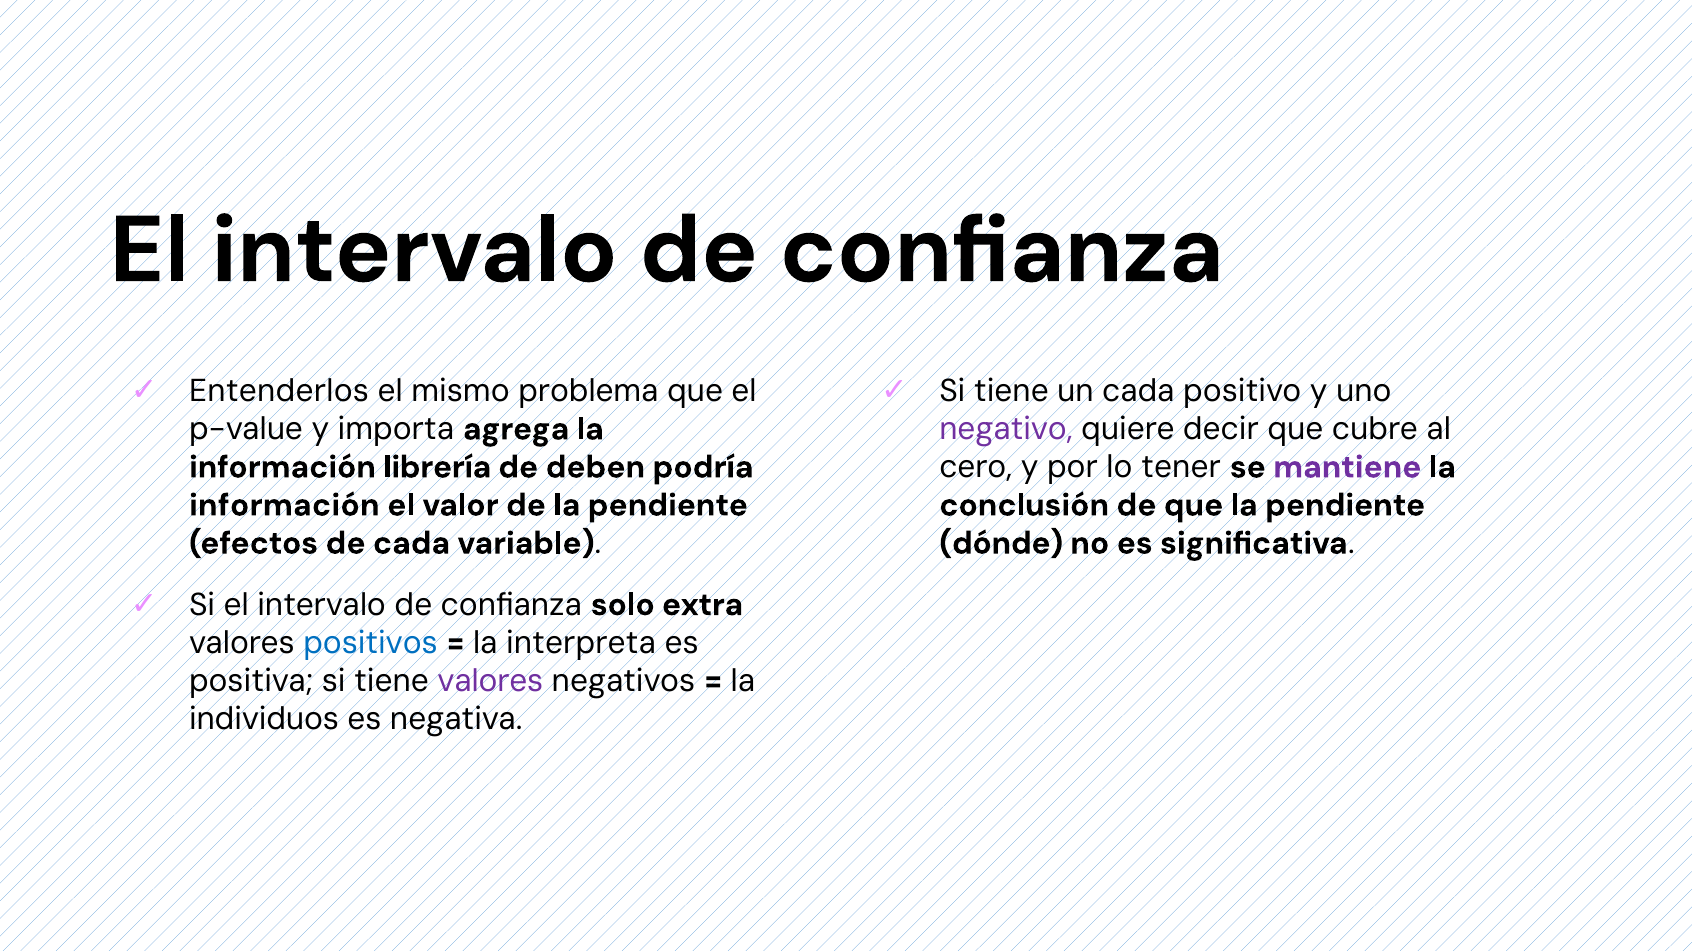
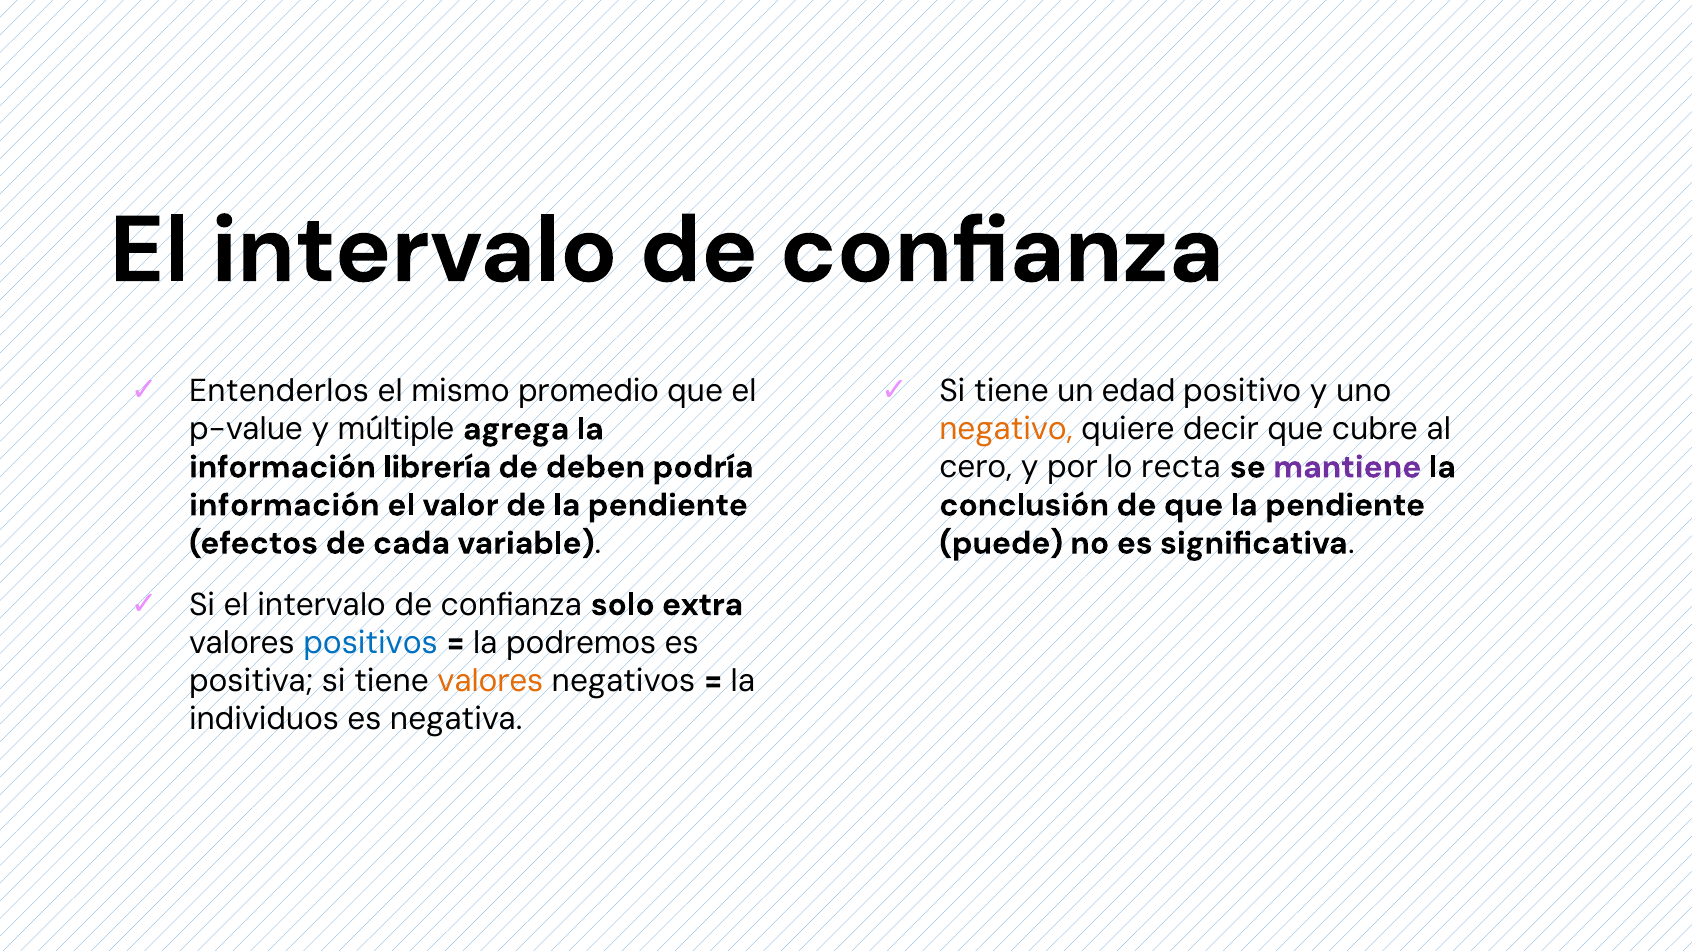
problema: problema -> promedio
un cada: cada -> edad
importa: importa -> múltiple
negativo colour: purple -> orange
tener: tener -> recta
dónde: dónde -> puede
interpreta: interpreta -> podremos
valores at (490, 681) colour: purple -> orange
